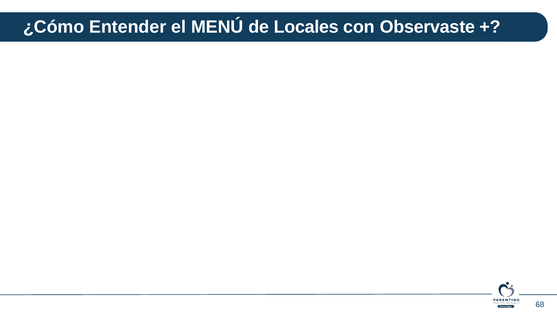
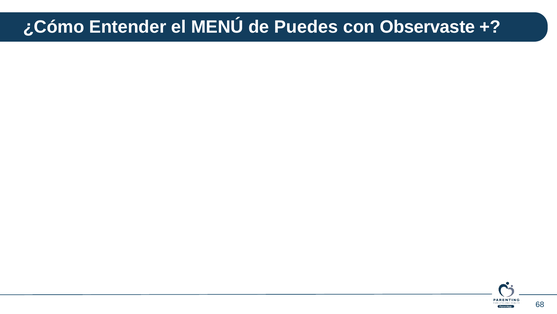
Locales: Locales -> Puedes
